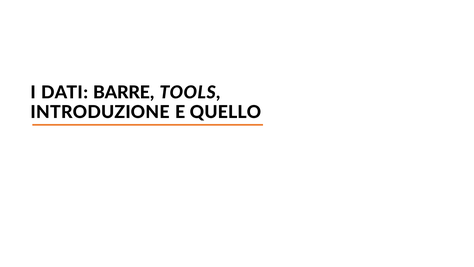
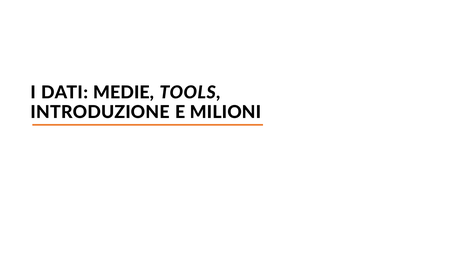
BARRE: BARRE -> MEDIE
QUELLO: QUELLO -> MILIONI
